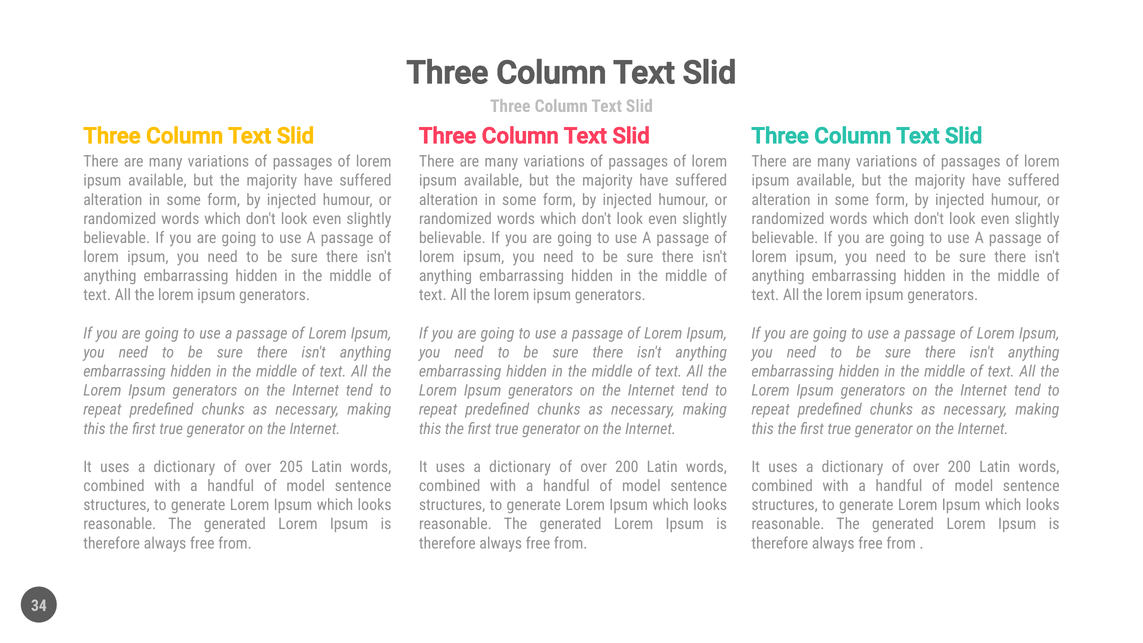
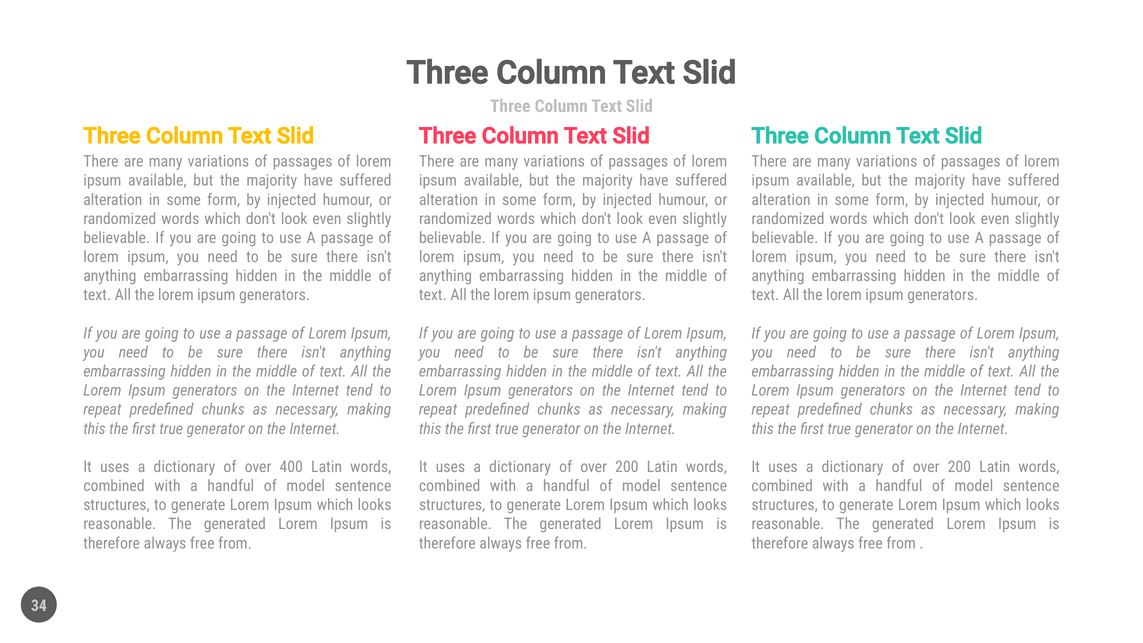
205: 205 -> 400
